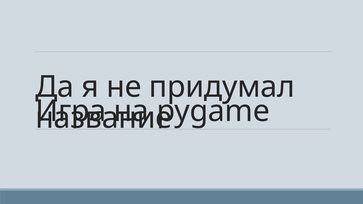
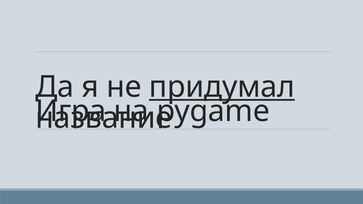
придумал underline: none -> present
